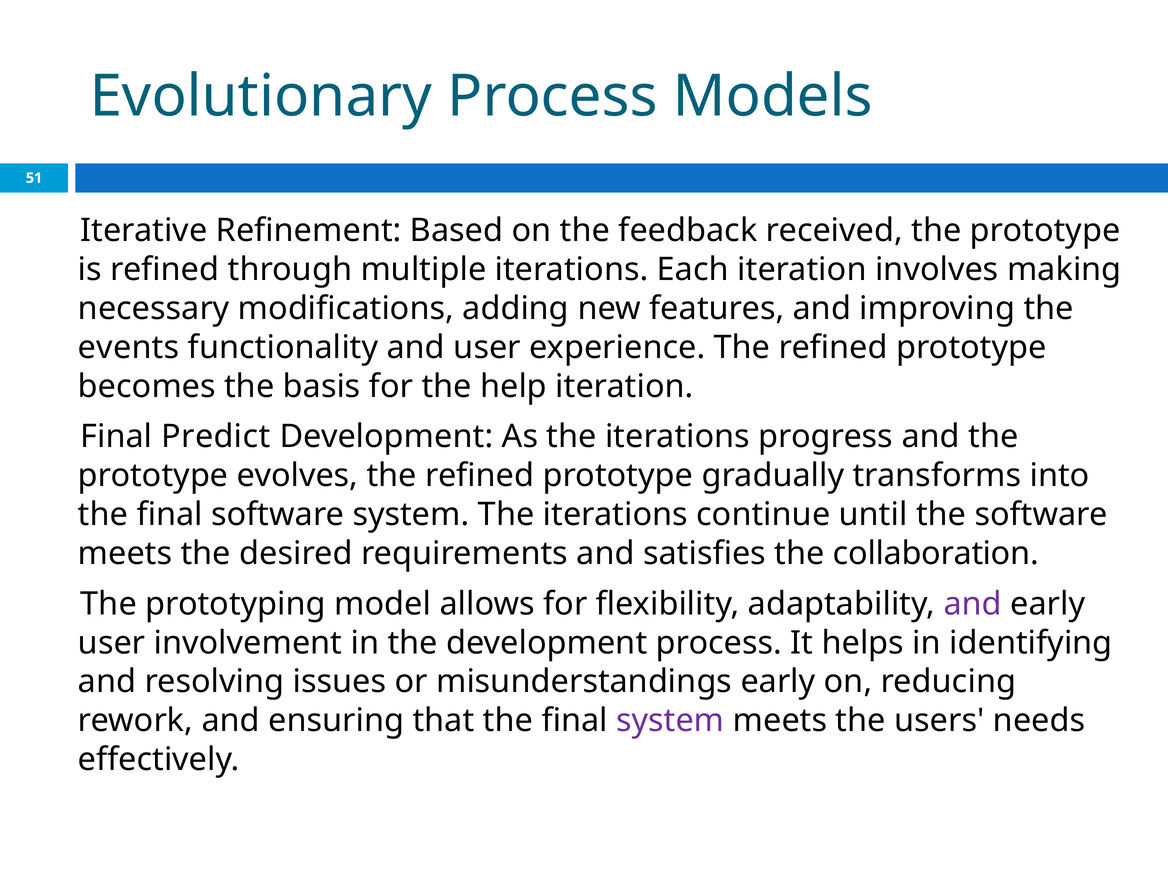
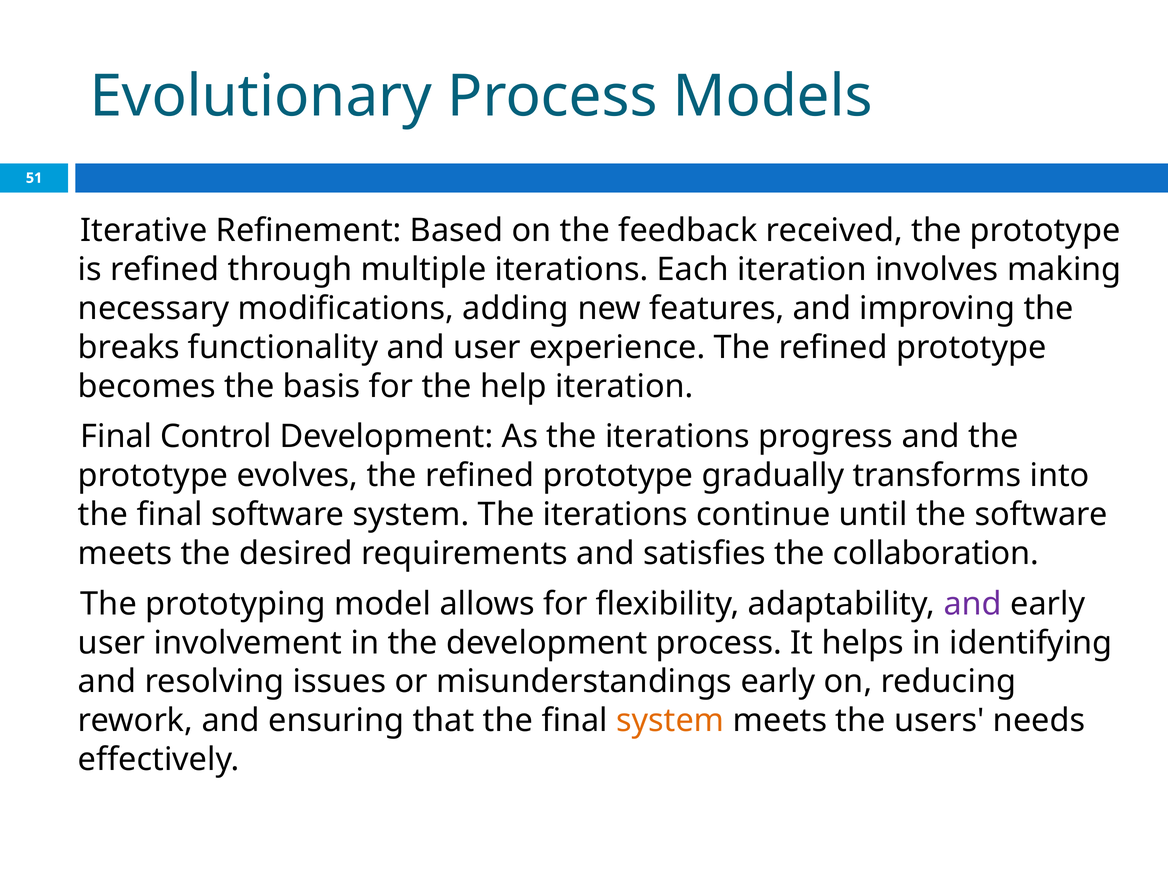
events: events -> breaks
Predict: Predict -> Control
system at (670, 721) colour: purple -> orange
